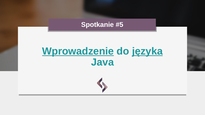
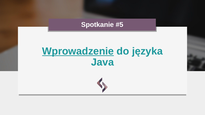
języka underline: present -> none
